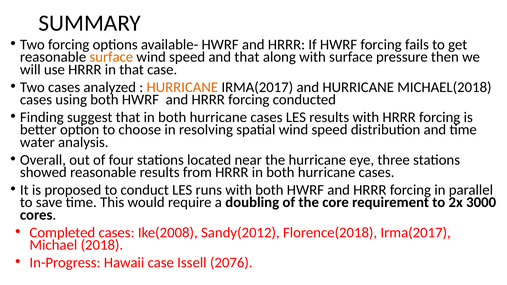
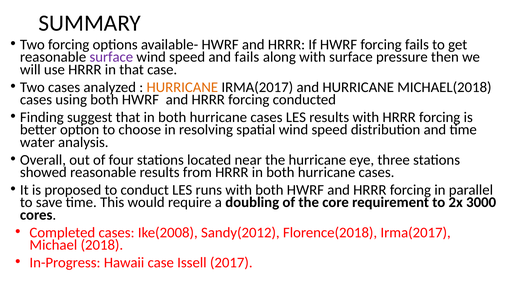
surface at (111, 57) colour: orange -> purple
and that: that -> fails
2076: 2076 -> 2017
